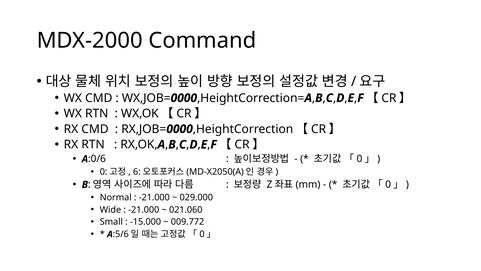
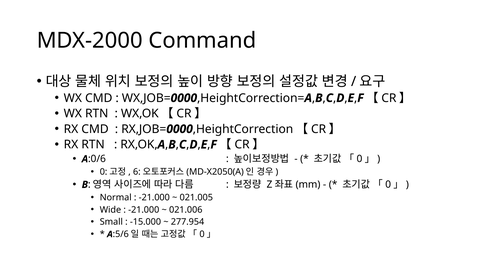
029.000: 029.000 -> 021.005
021.060: 021.060 -> 021.006
009.772: 009.772 -> 277.954
